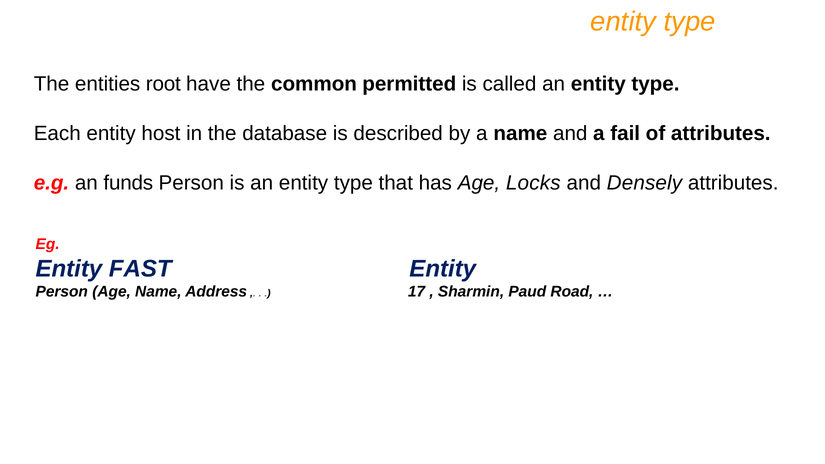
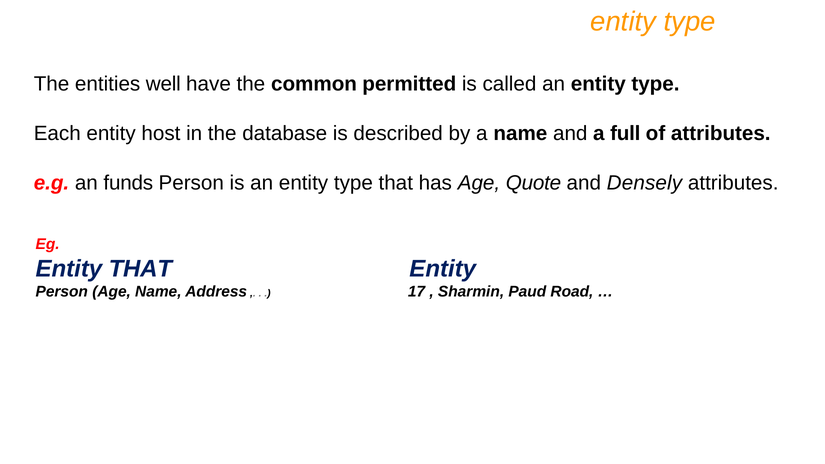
root: root -> well
fail: fail -> full
Locks: Locks -> Quote
Entity FAST: FAST -> THAT
